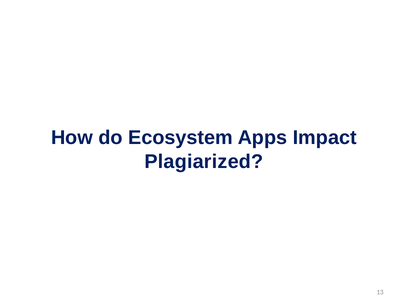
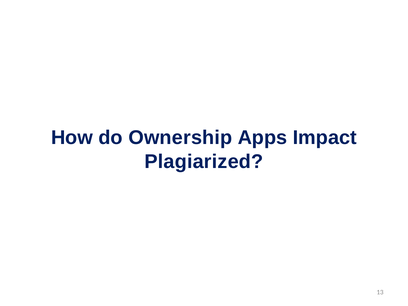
Ecosystem: Ecosystem -> Ownership
